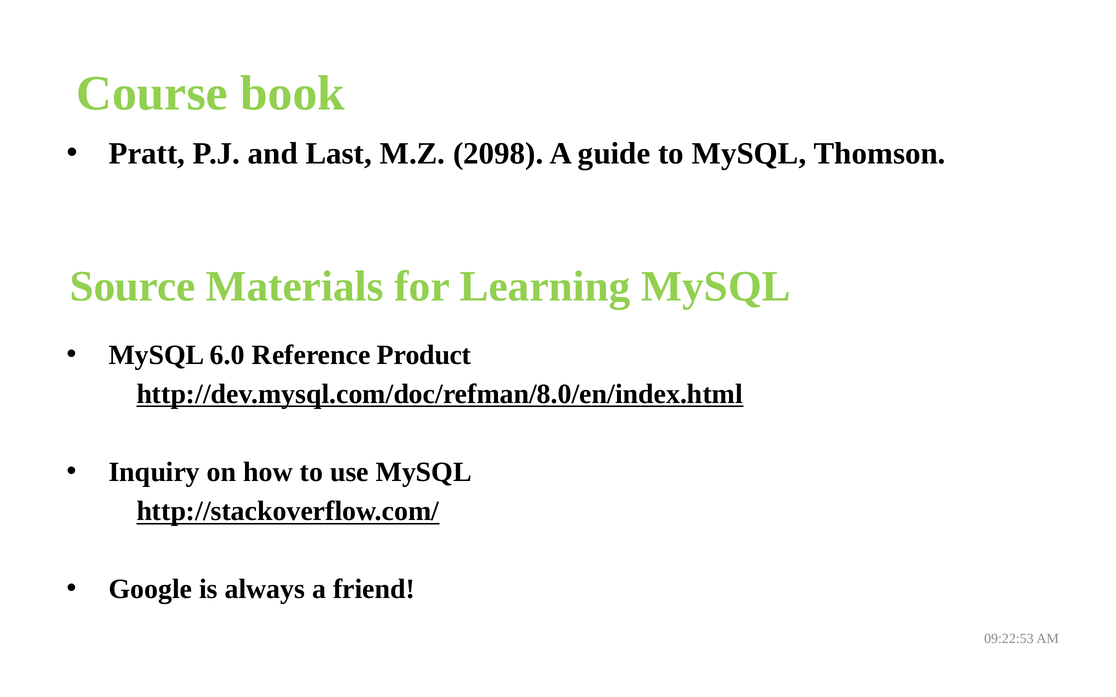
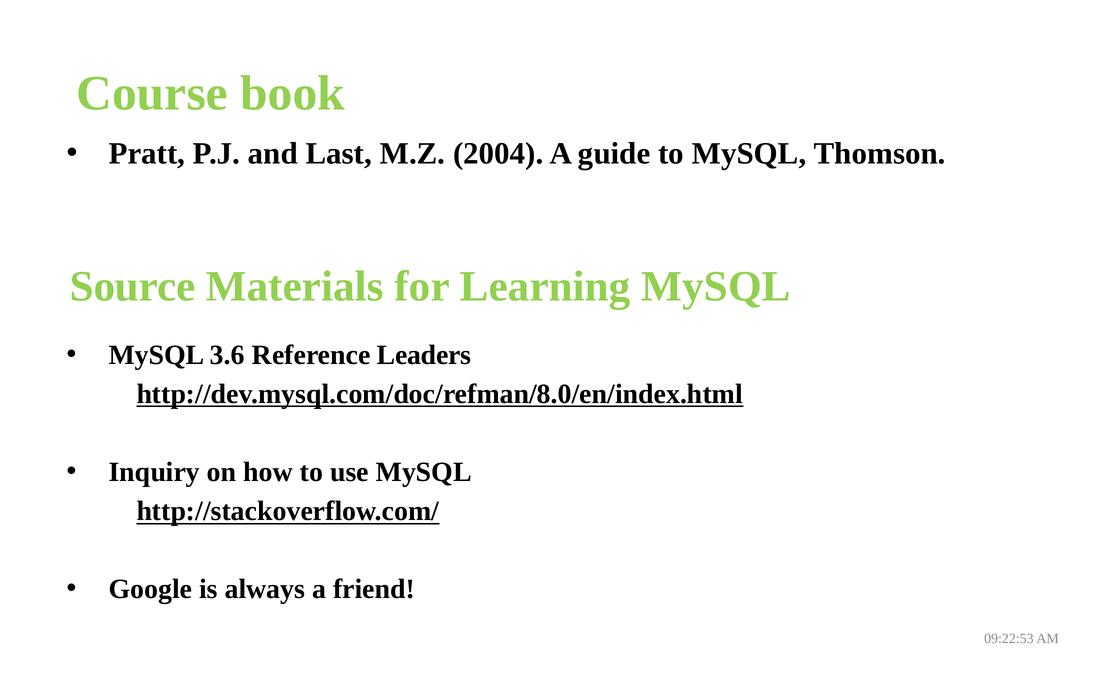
2098: 2098 -> 2004
6.0: 6.0 -> 3.6
Product: Product -> Leaders
